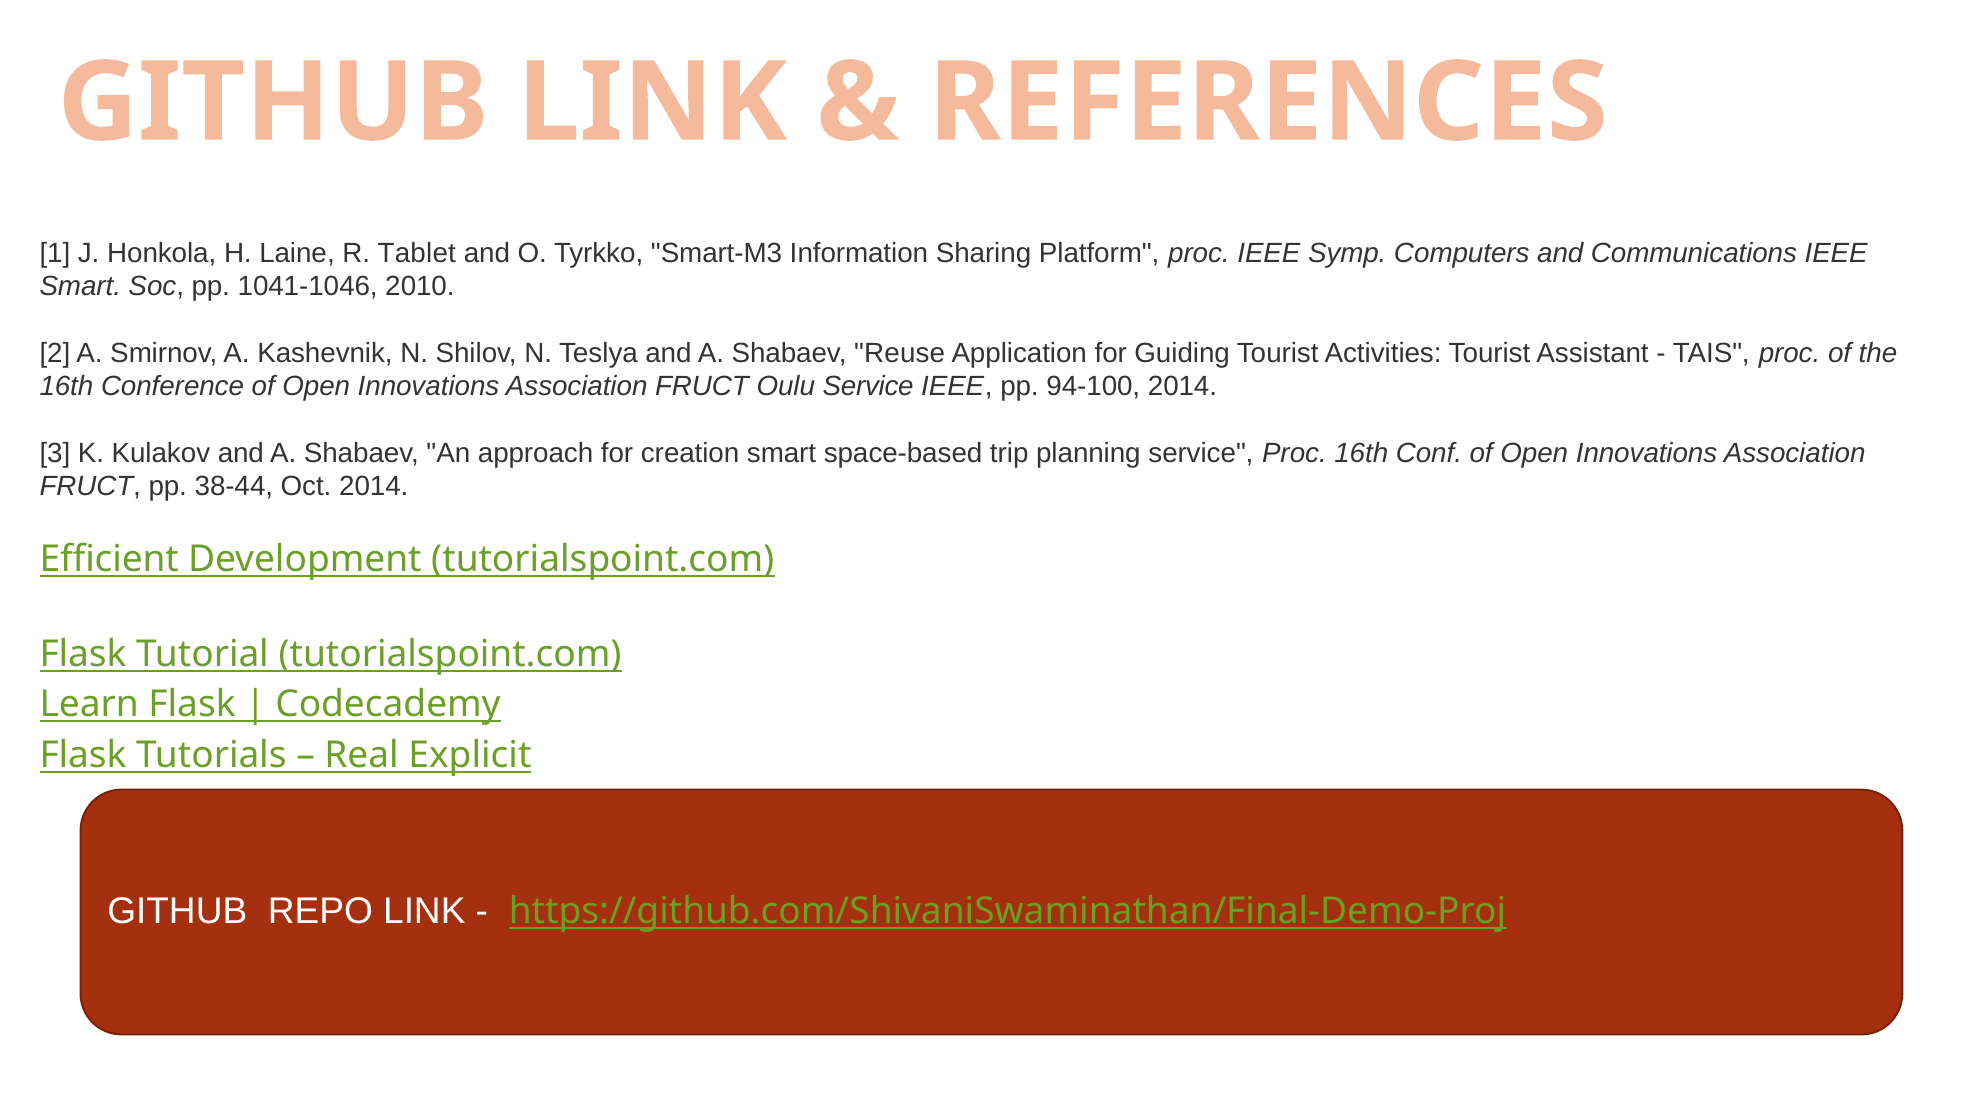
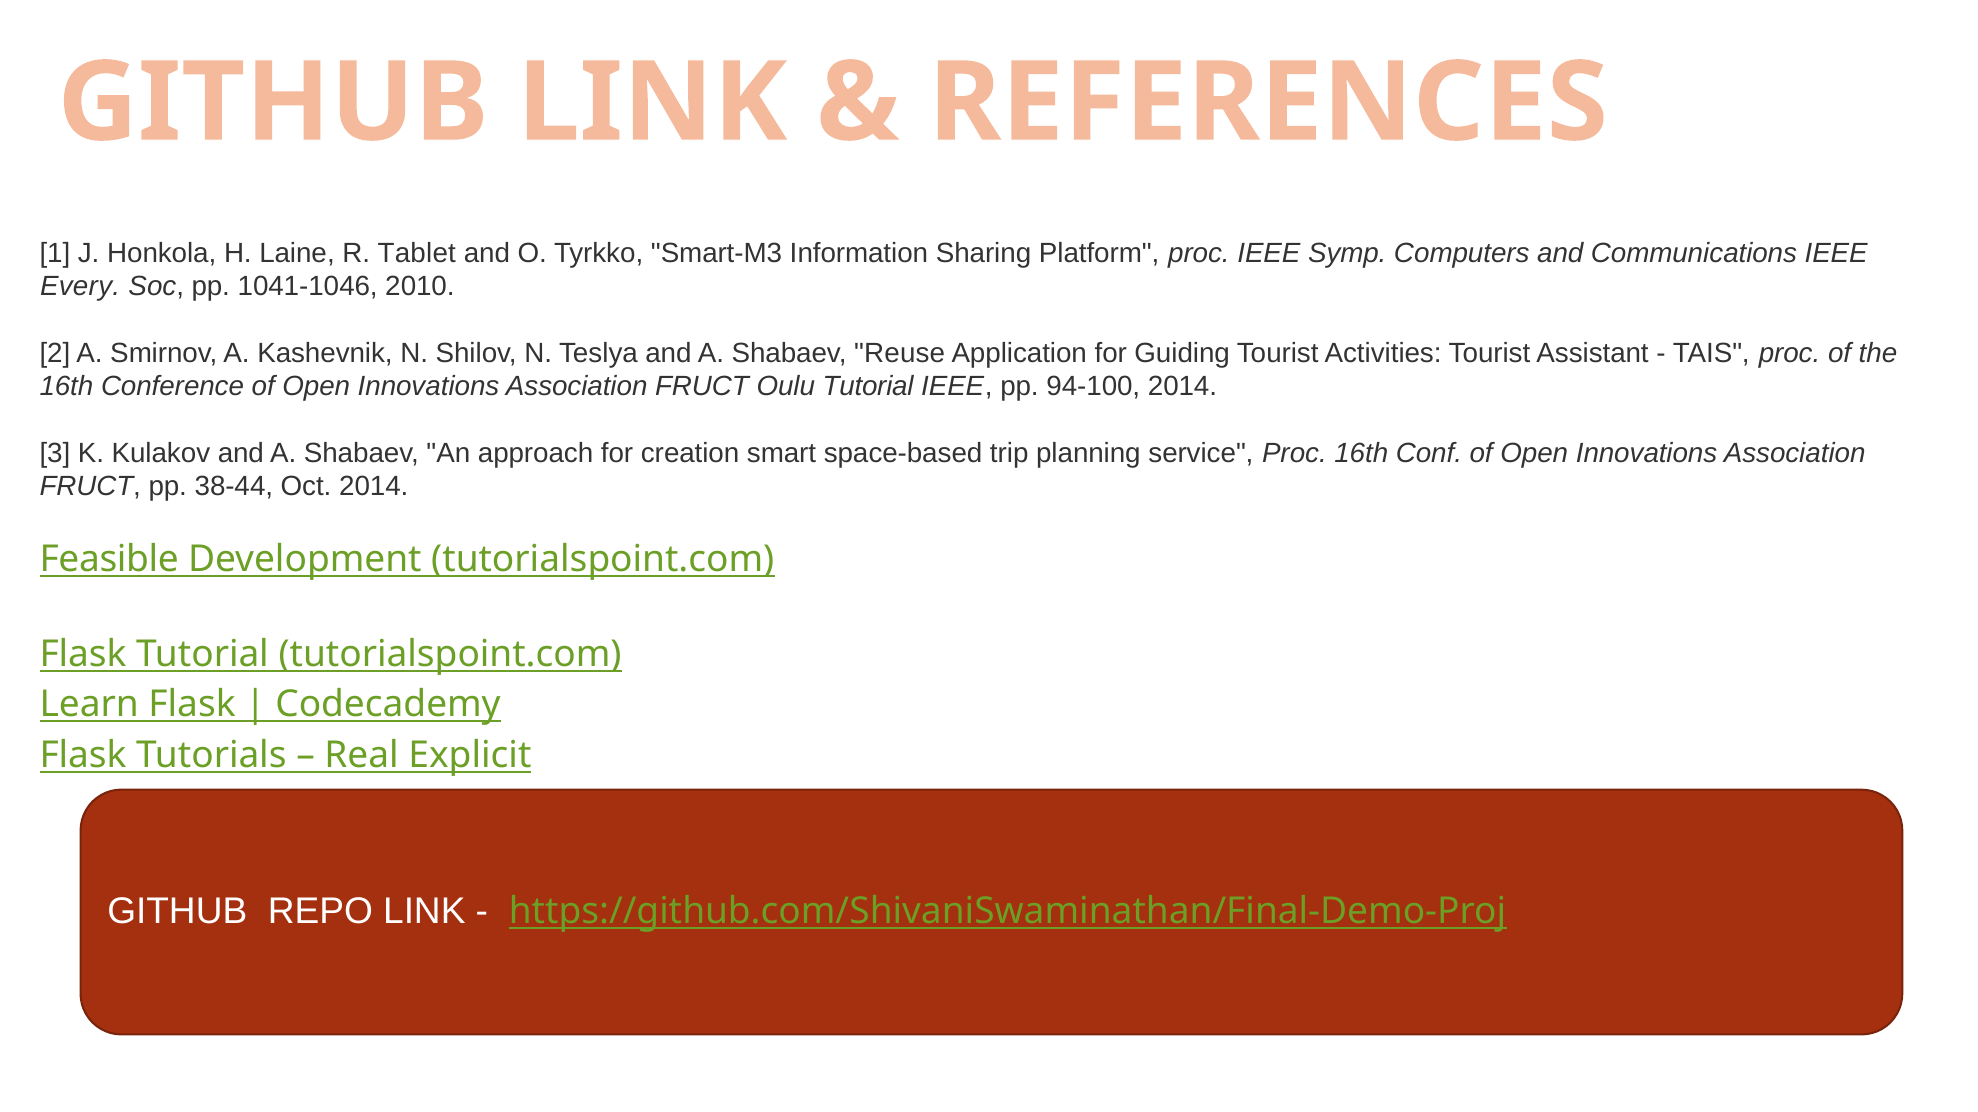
Smart at (80, 287): Smart -> Every
Oulu Service: Service -> Tutorial
Efficient: Efficient -> Feasible
